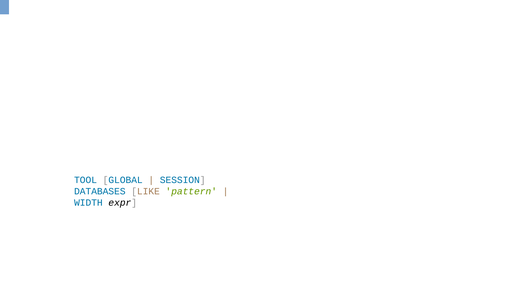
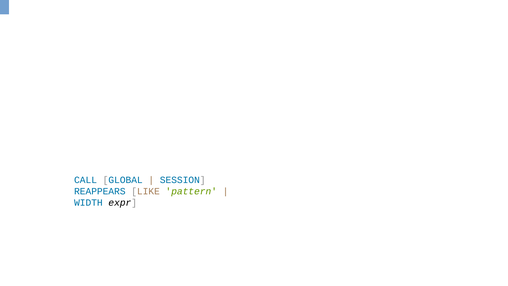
TOOL: TOOL -> CALL
DATABASES: DATABASES -> REAPPEARS
